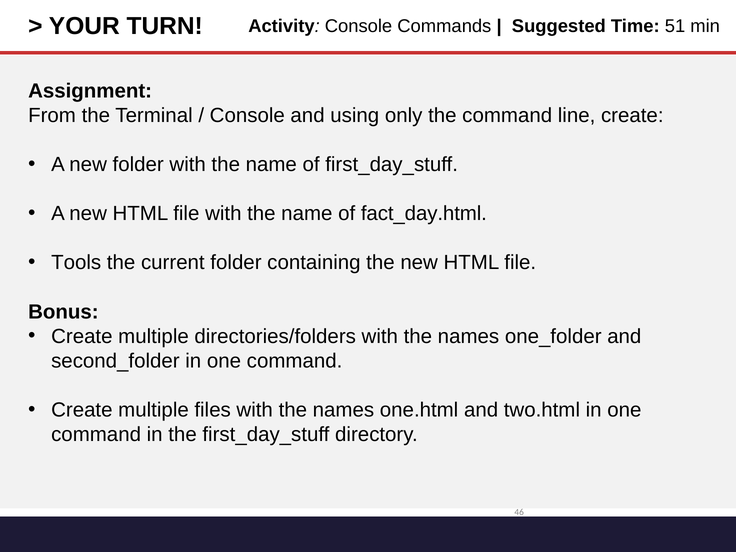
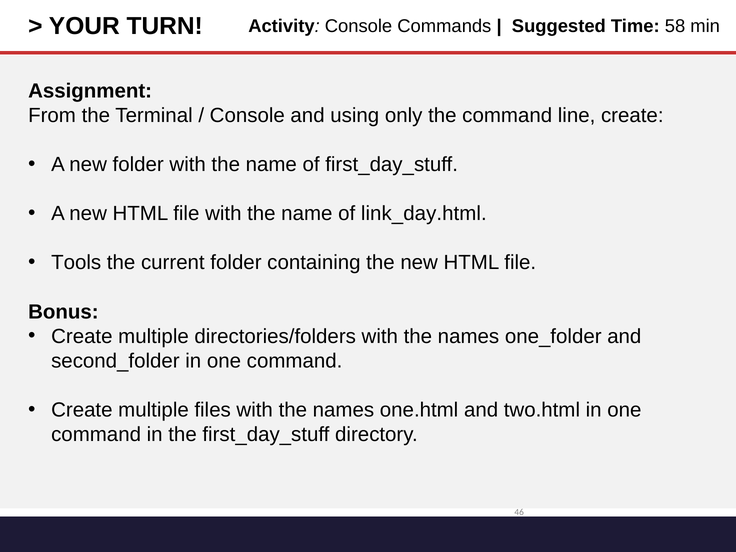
51: 51 -> 58
fact_day.html: fact_day.html -> link_day.html
